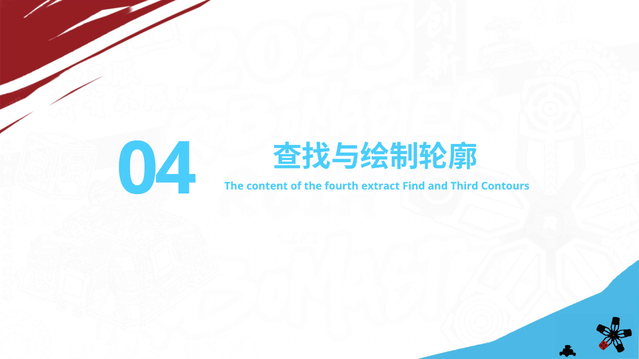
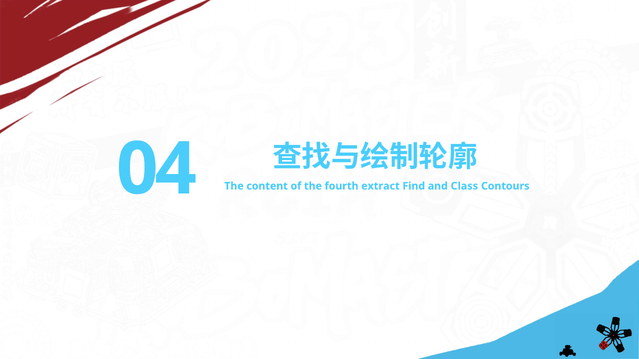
Third: Third -> Class
